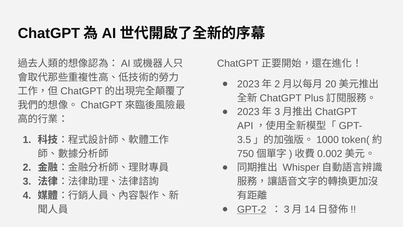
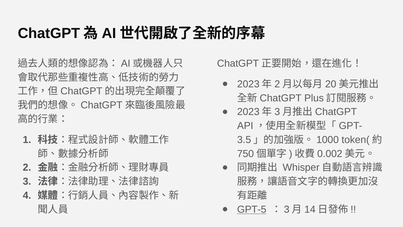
GPT-2: GPT-2 -> GPT-5
